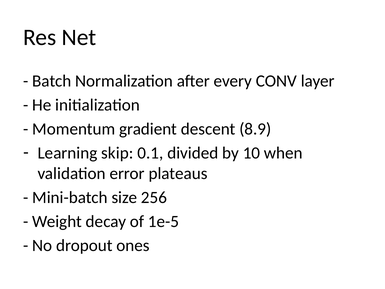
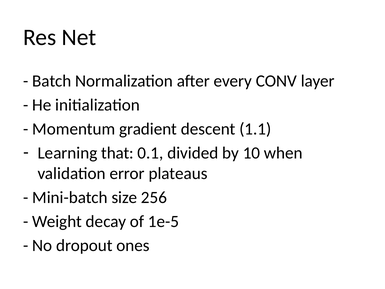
8.9: 8.9 -> 1.1
skip: skip -> that
